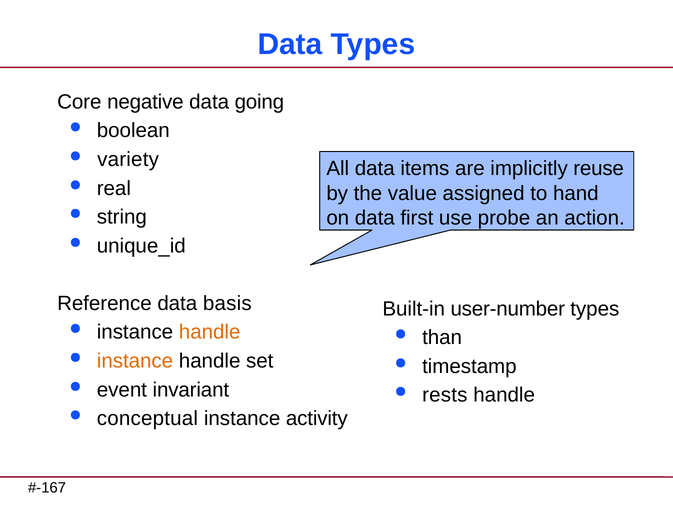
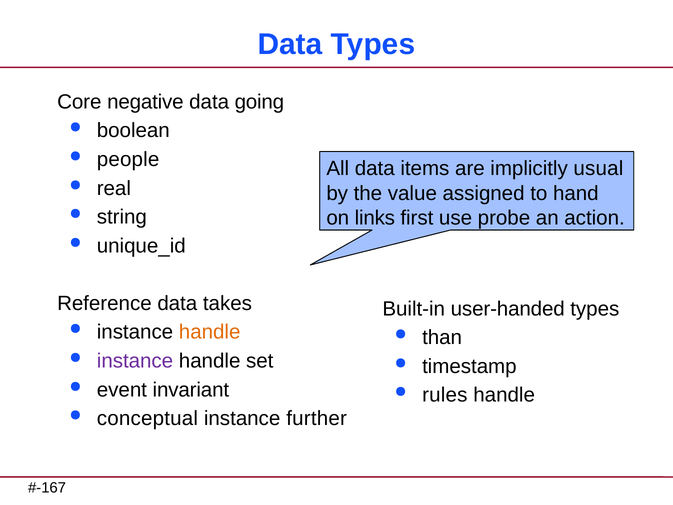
variety: variety -> people
reuse: reuse -> usual
on data: data -> links
basis: basis -> takes
user-number: user-number -> user-handed
instance at (135, 361) colour: orange -> purple
rests: rests -> rules
activity: activity -> further
